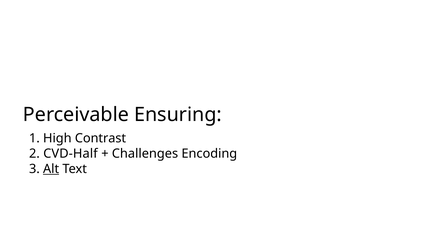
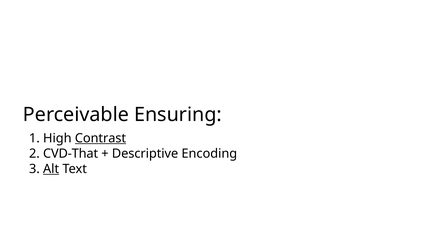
Contrast underline: none -> present
CVD-Half: CVD-Half -> CVD-That
Challenges: Challenges -> Descriptive
